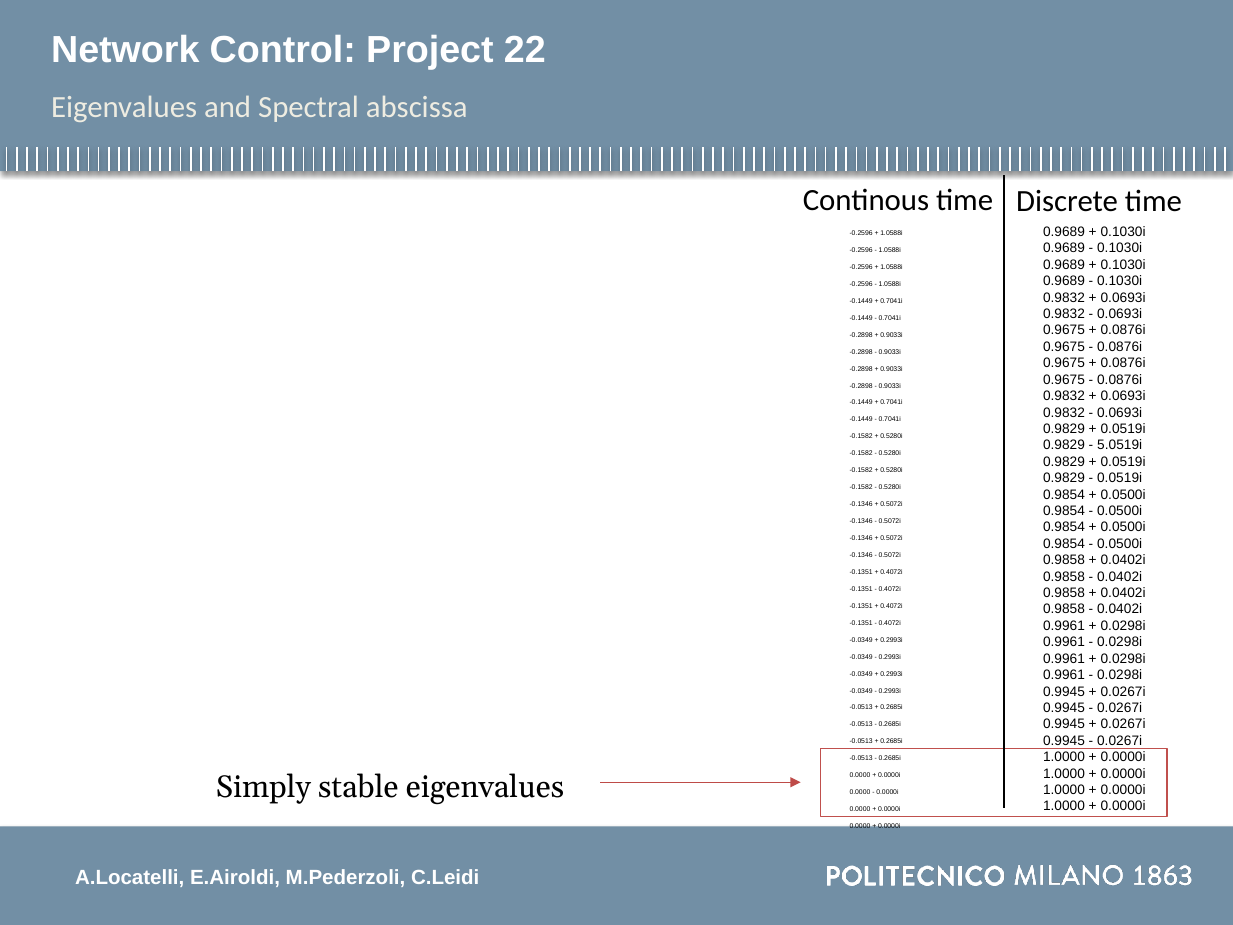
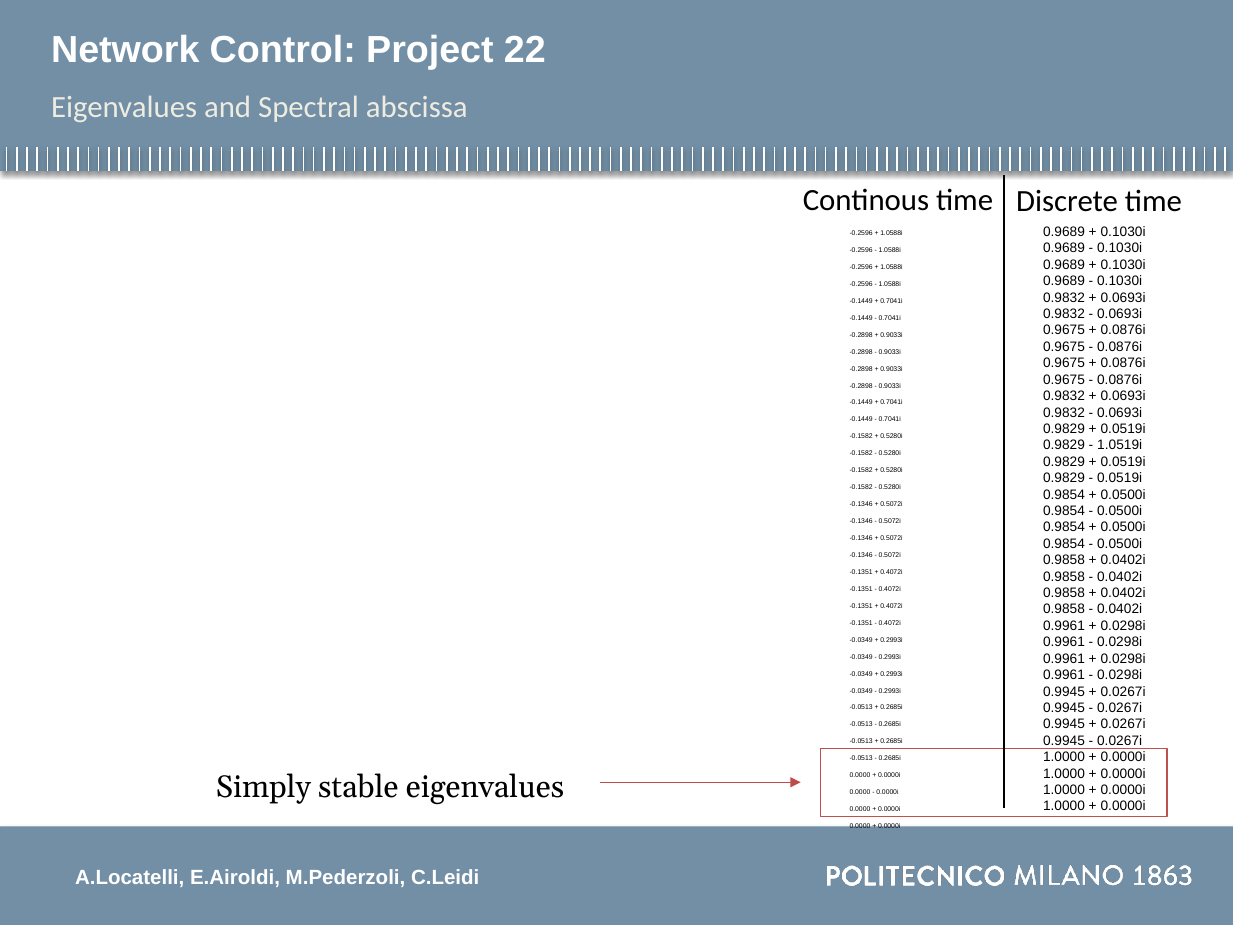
5.0519i: 5.0519i -> 1.0519i
